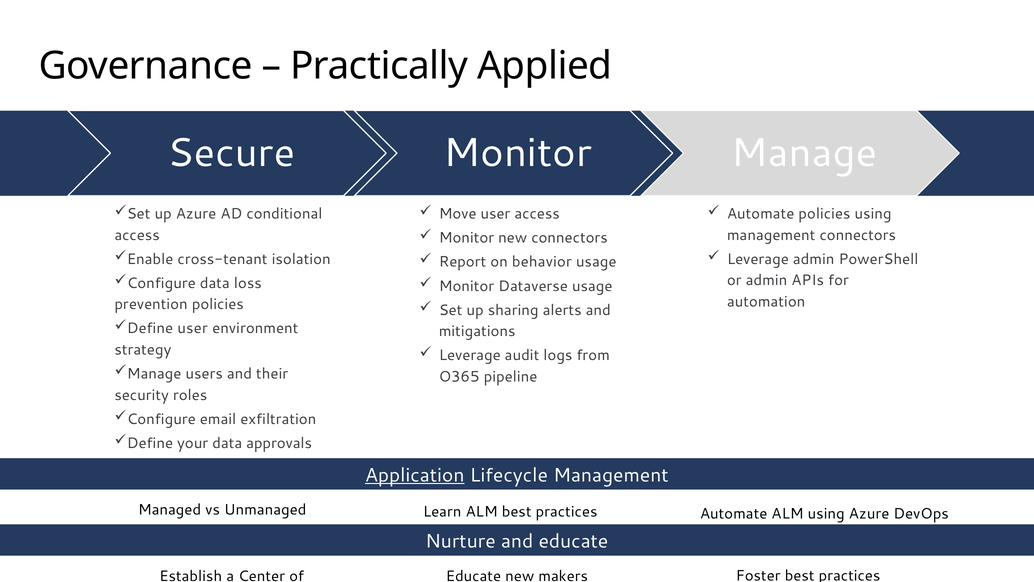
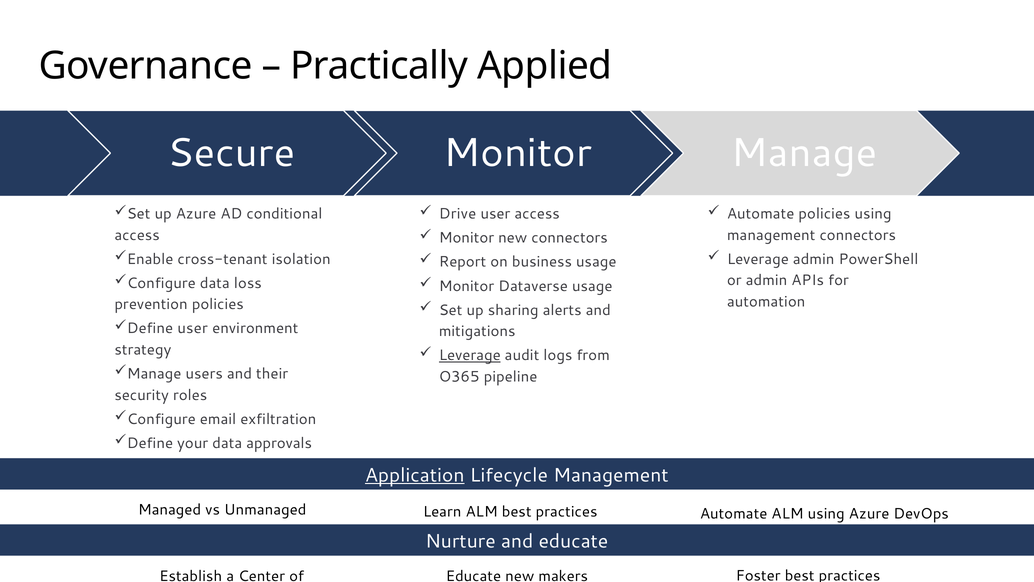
Move: Move -> Drive
behavior: behavior -> business
Leverage at (470, 355) underline: none -> present
